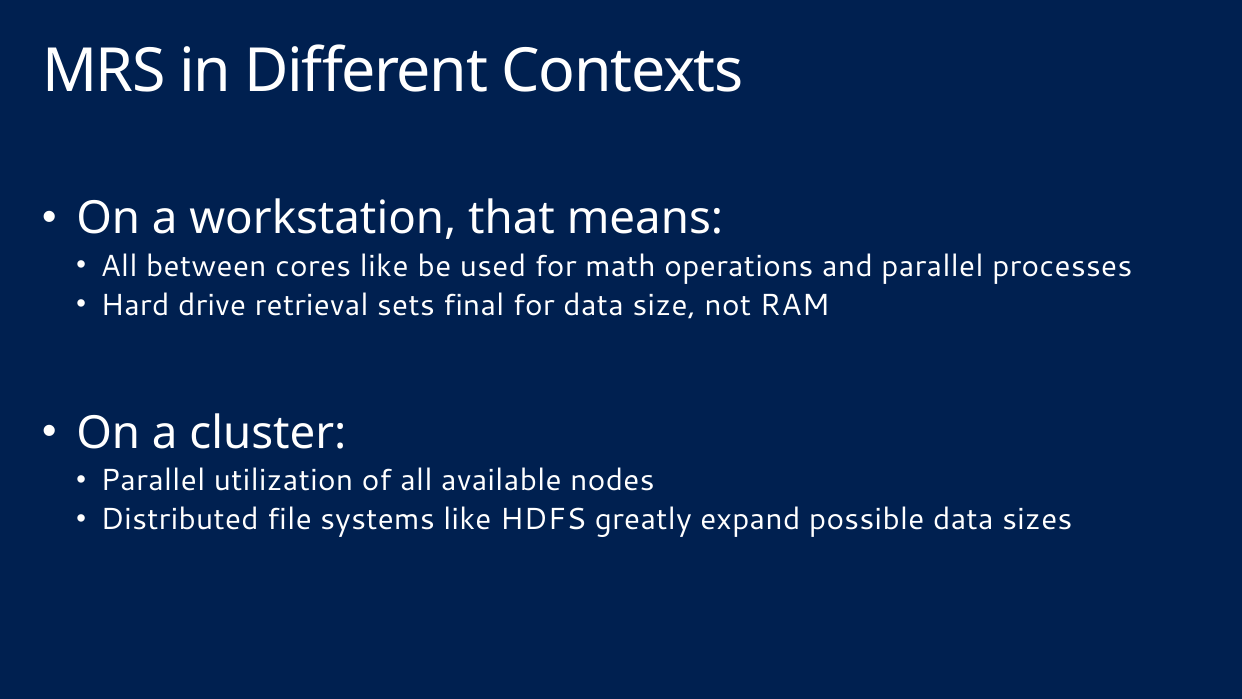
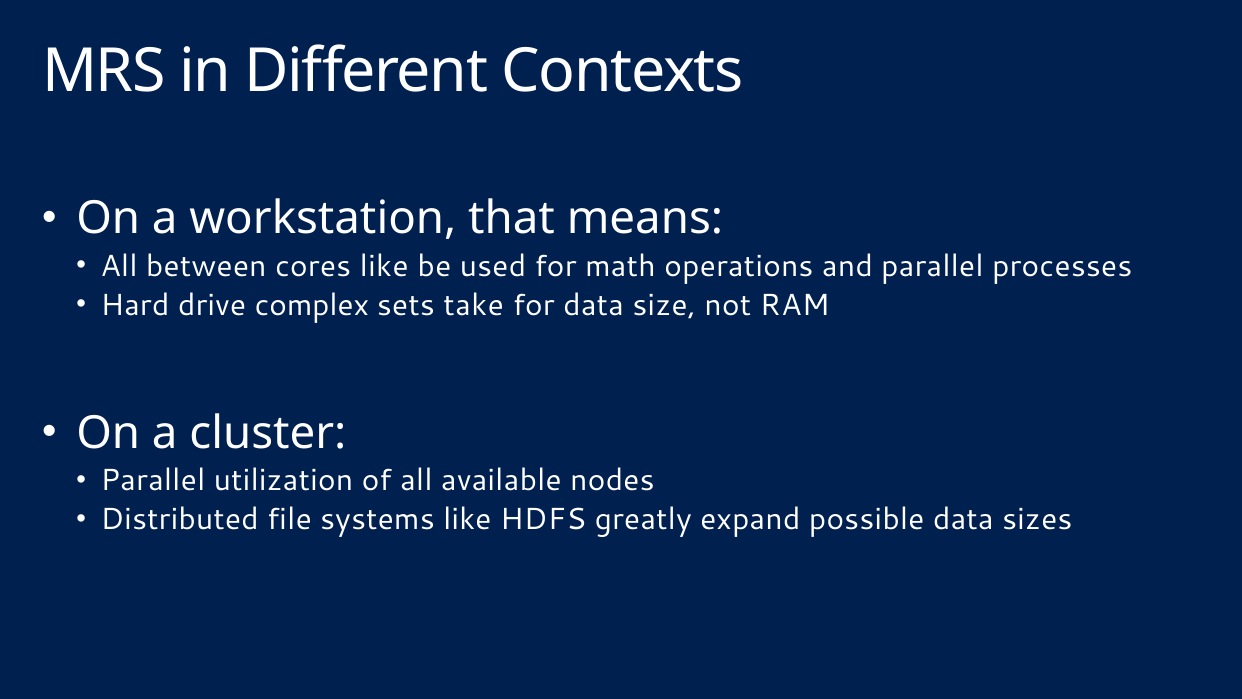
retrieval: retrieval -> complex
final: final -> take
